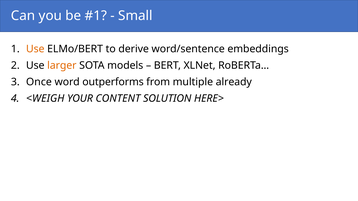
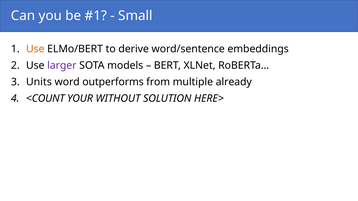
larger colour: orange -> purple
Once: Once -> Units
<WEIGH: <WEIGH -> <COUNT
CONTENT: CONTENT -> WITHOUT
